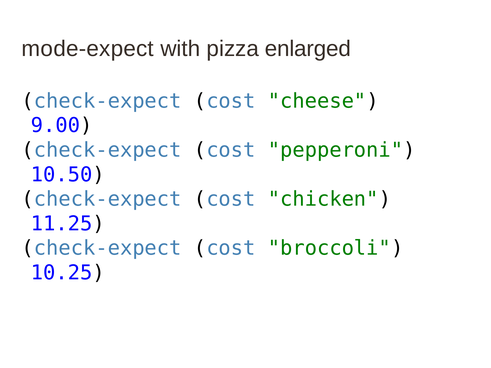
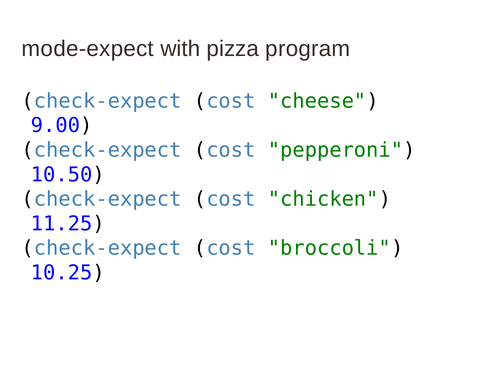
enlarged: enlarged -> program
